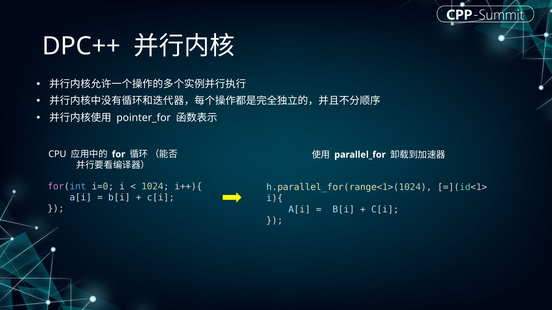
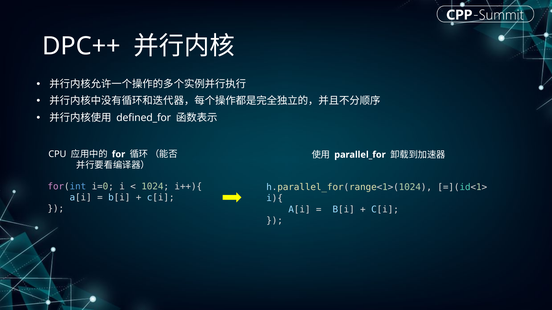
pointer_for: pointer_for -> defined_for
